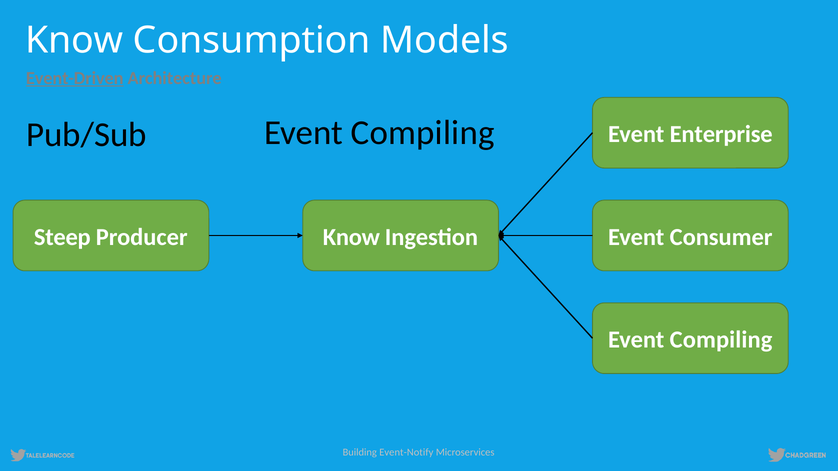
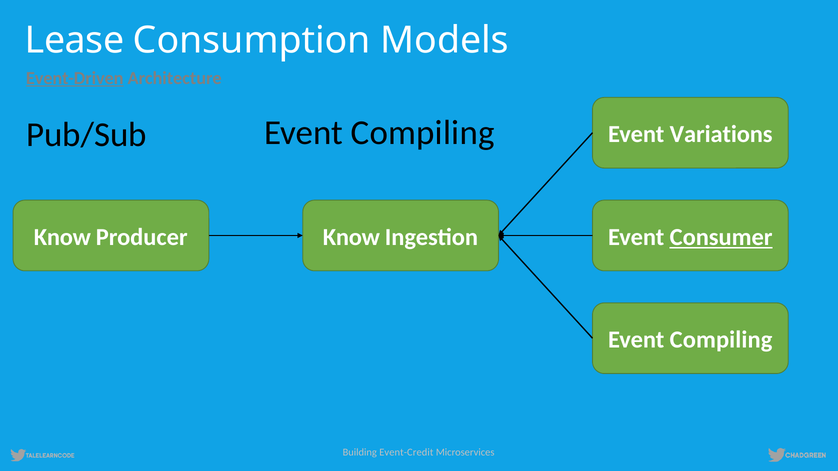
Know at (74, 40): Know -> Lease
Enterprise: Enterprise -> Variations
Steep at (62, 237): Steep -> Know
Consumer underline: none -> present
Event-Notify: Event-Notify -> Event-Credit
